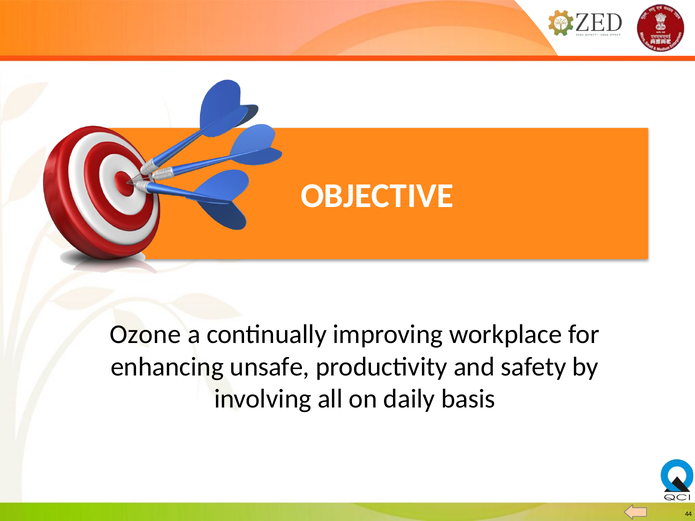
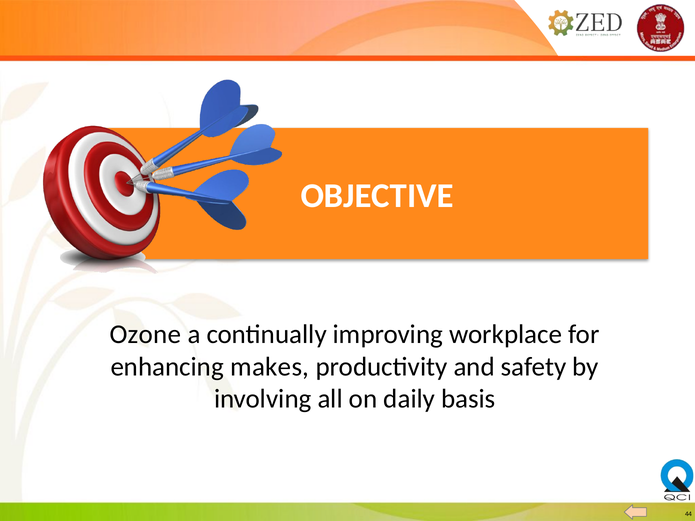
unsafe: unsafe -> makes
